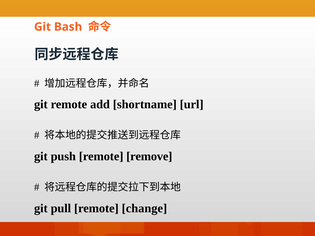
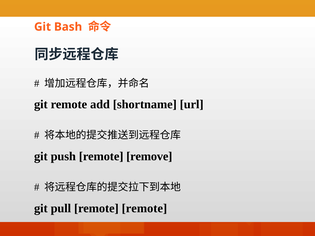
remote change: change -> remote
